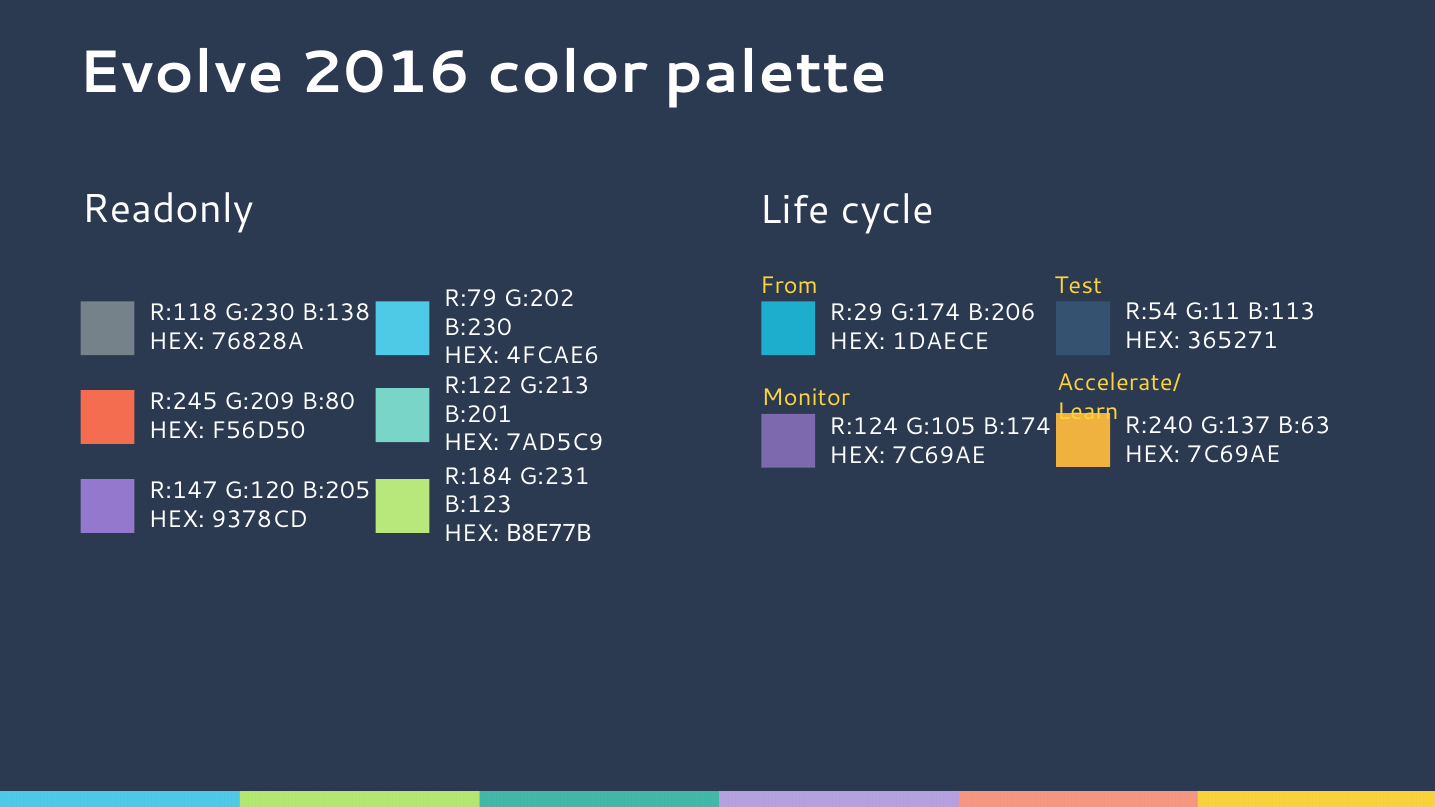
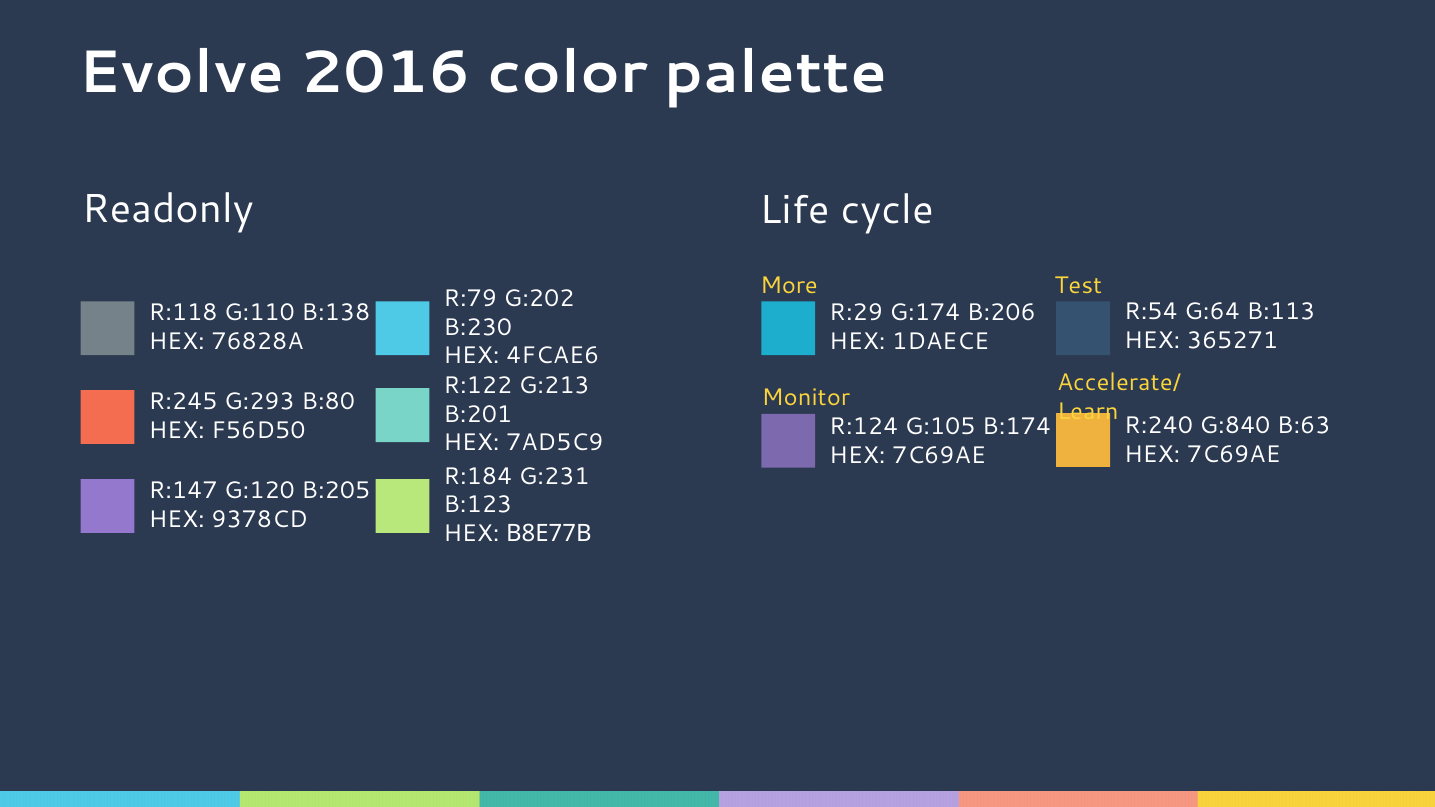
From: From -> More
G:11: G:11 -> G:64
G:230: G:230 -> G:110
G:209: G:209 -> G:293
G:137: G:137 -> G:840
